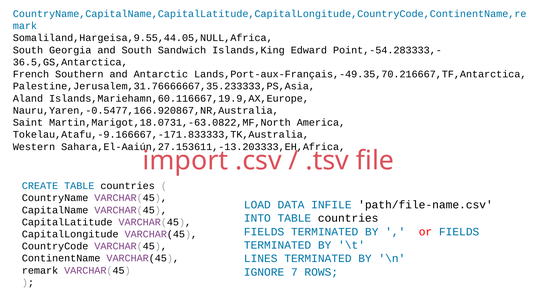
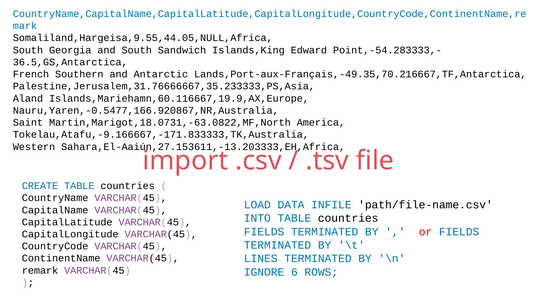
7: 7 -> 6
